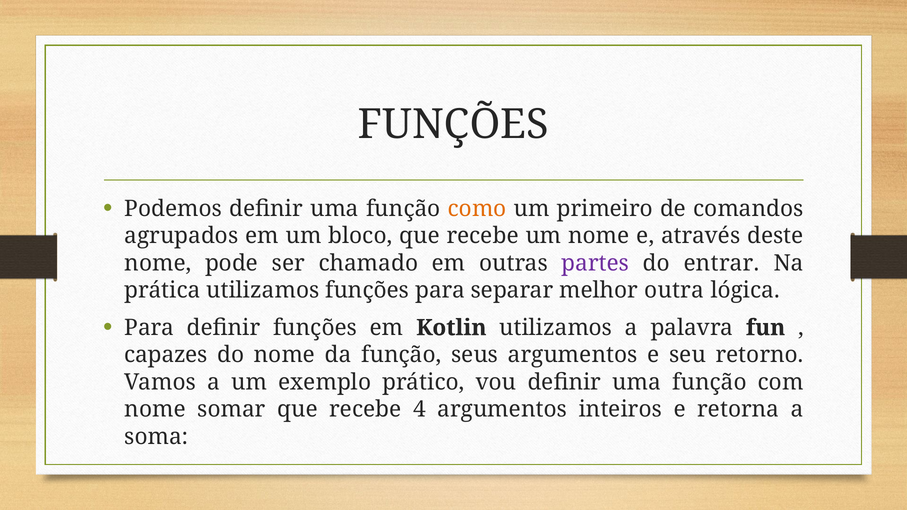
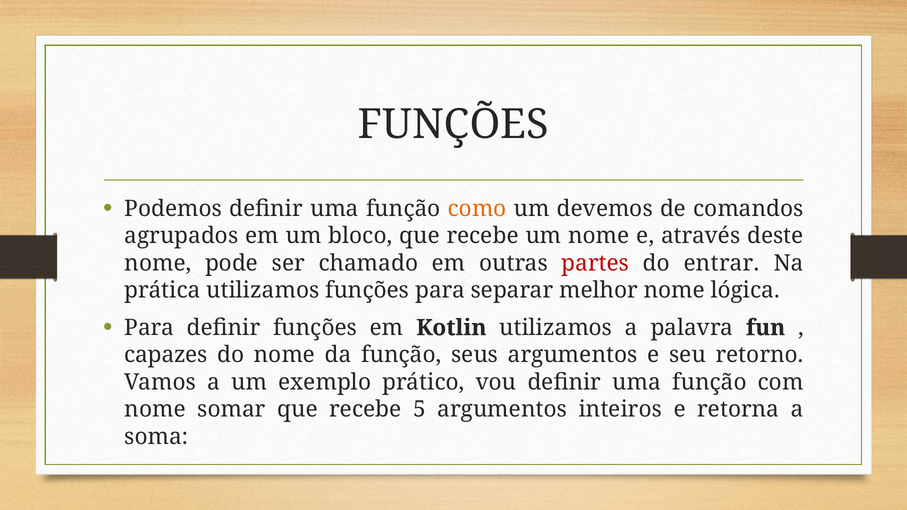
primeiro: primeiro -> devemos
partes colour: purple -> red
melhor outra: outra -> nome
4: 4 -> 5
